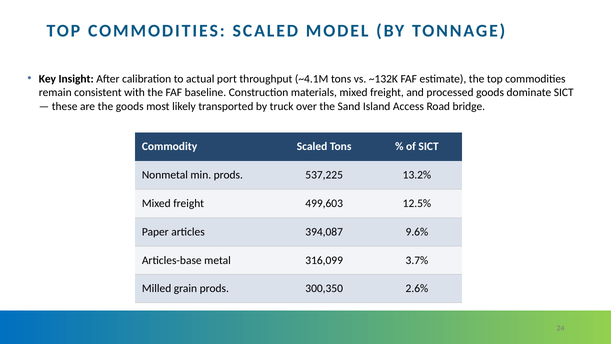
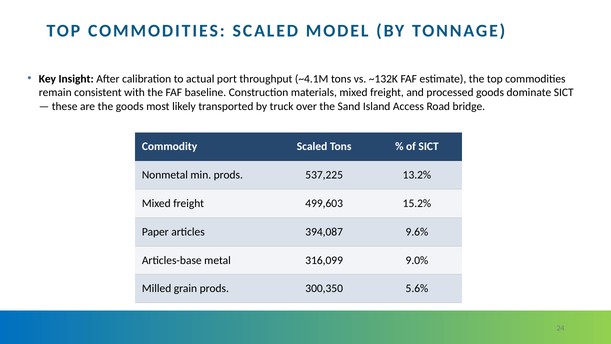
12.5%: 12.5% -> 15.2%
3.7%: 3.7% -> 9.0%
2.6%: 2.6% -> 5.6%
